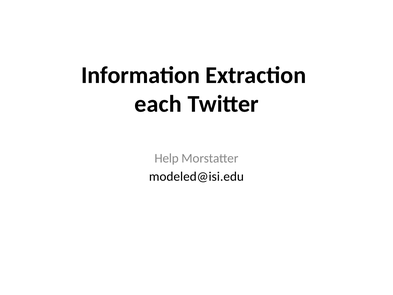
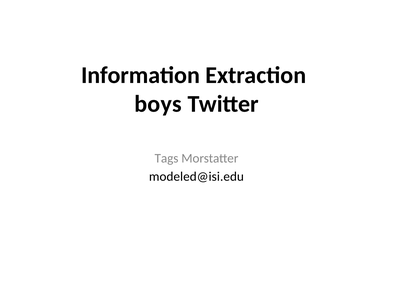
each: each -> boys
Help: Help -> Tags
